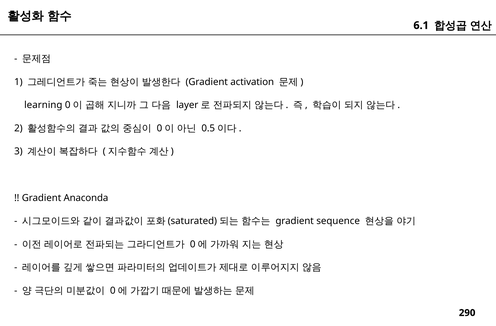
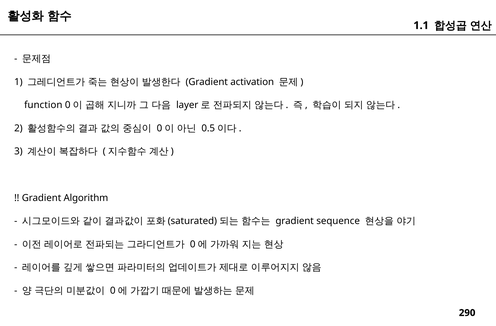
6.1: 6.1 -> 1.1
learning: learning -> function
Anaconda: Anaconda -> Algorithm
